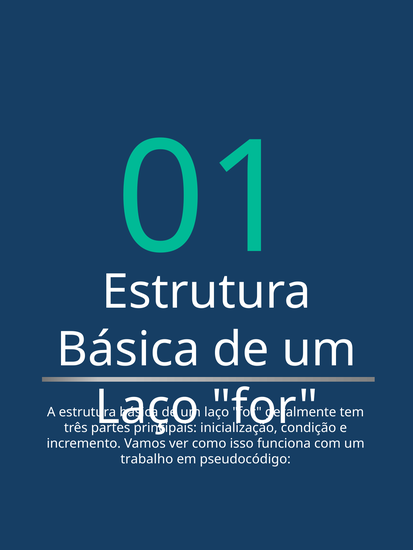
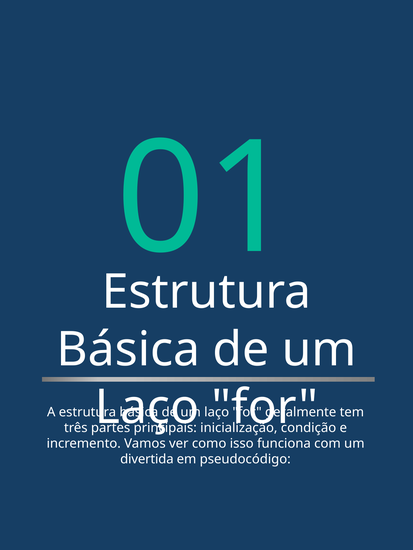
trabalho: trabalho -> divertida
